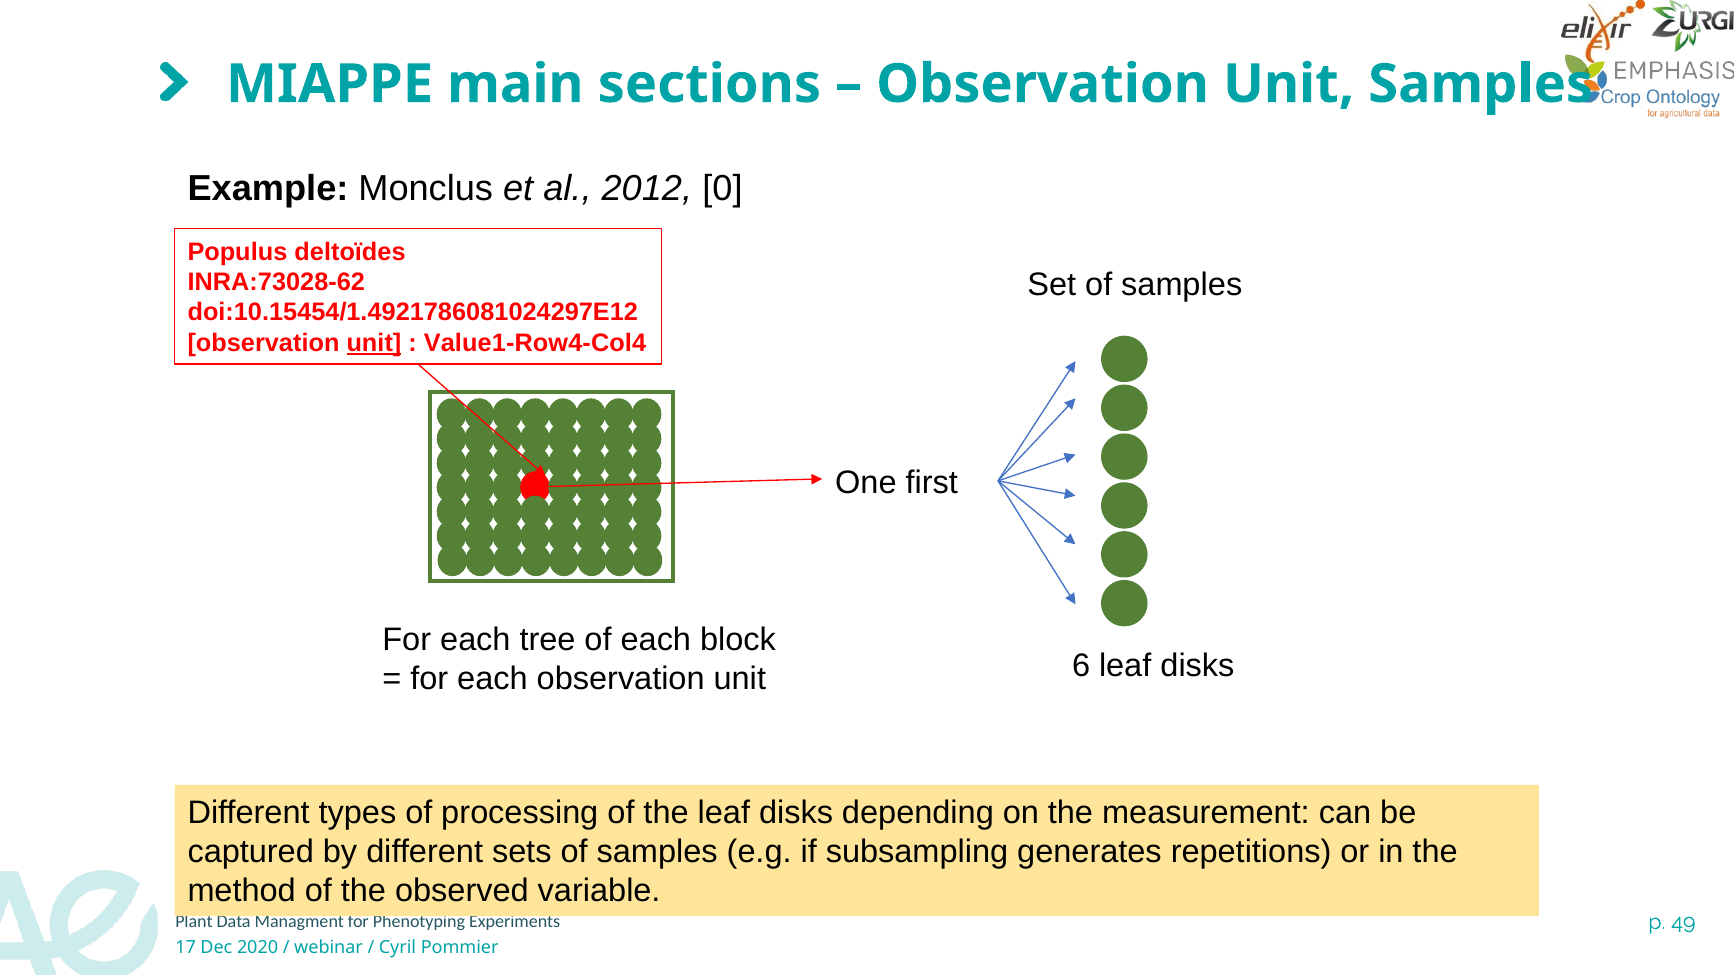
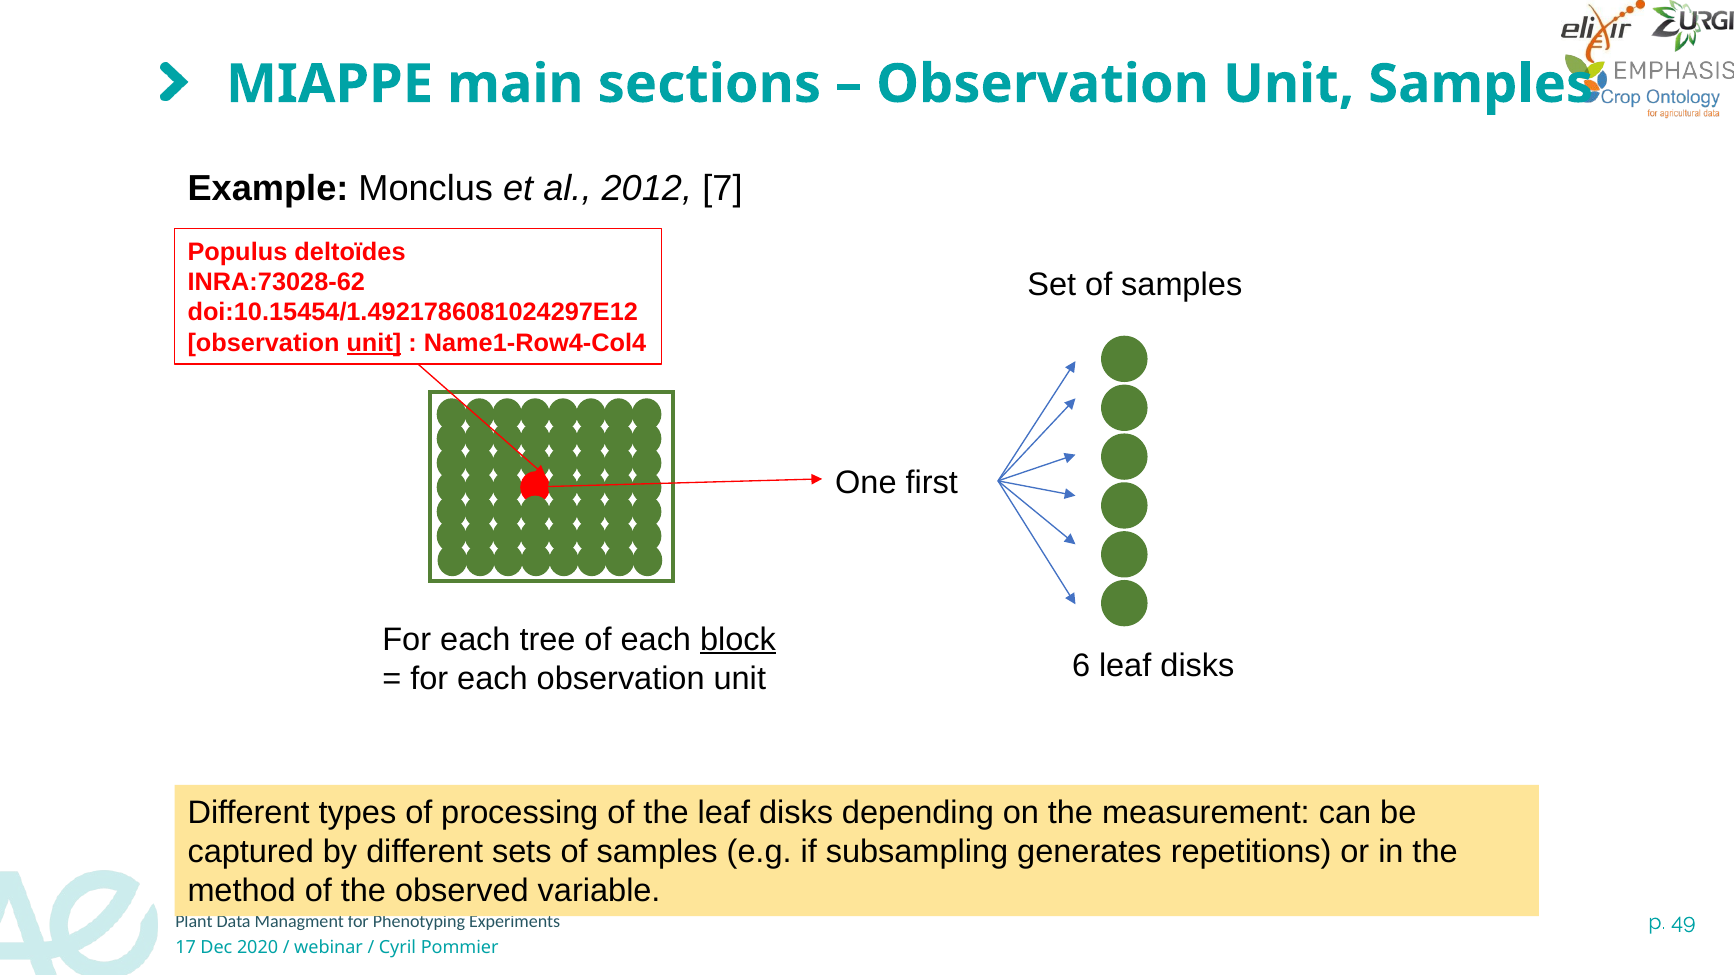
0: 0 -> 7
Value1-Row4-Col4: Value1-Row4-Col4 -> Name1-Row4-Col4
block underline: none -> present
